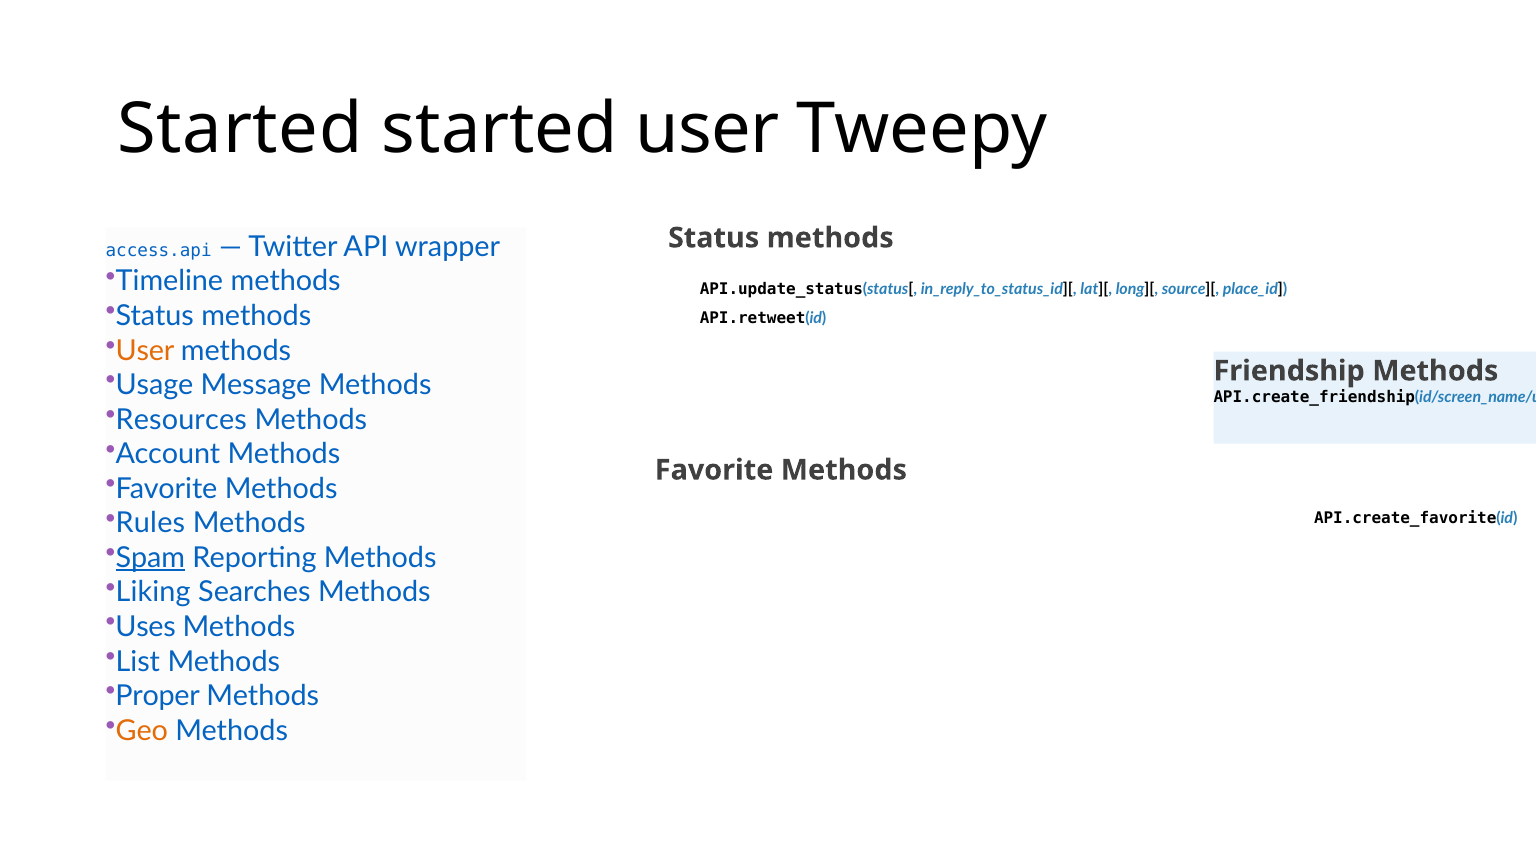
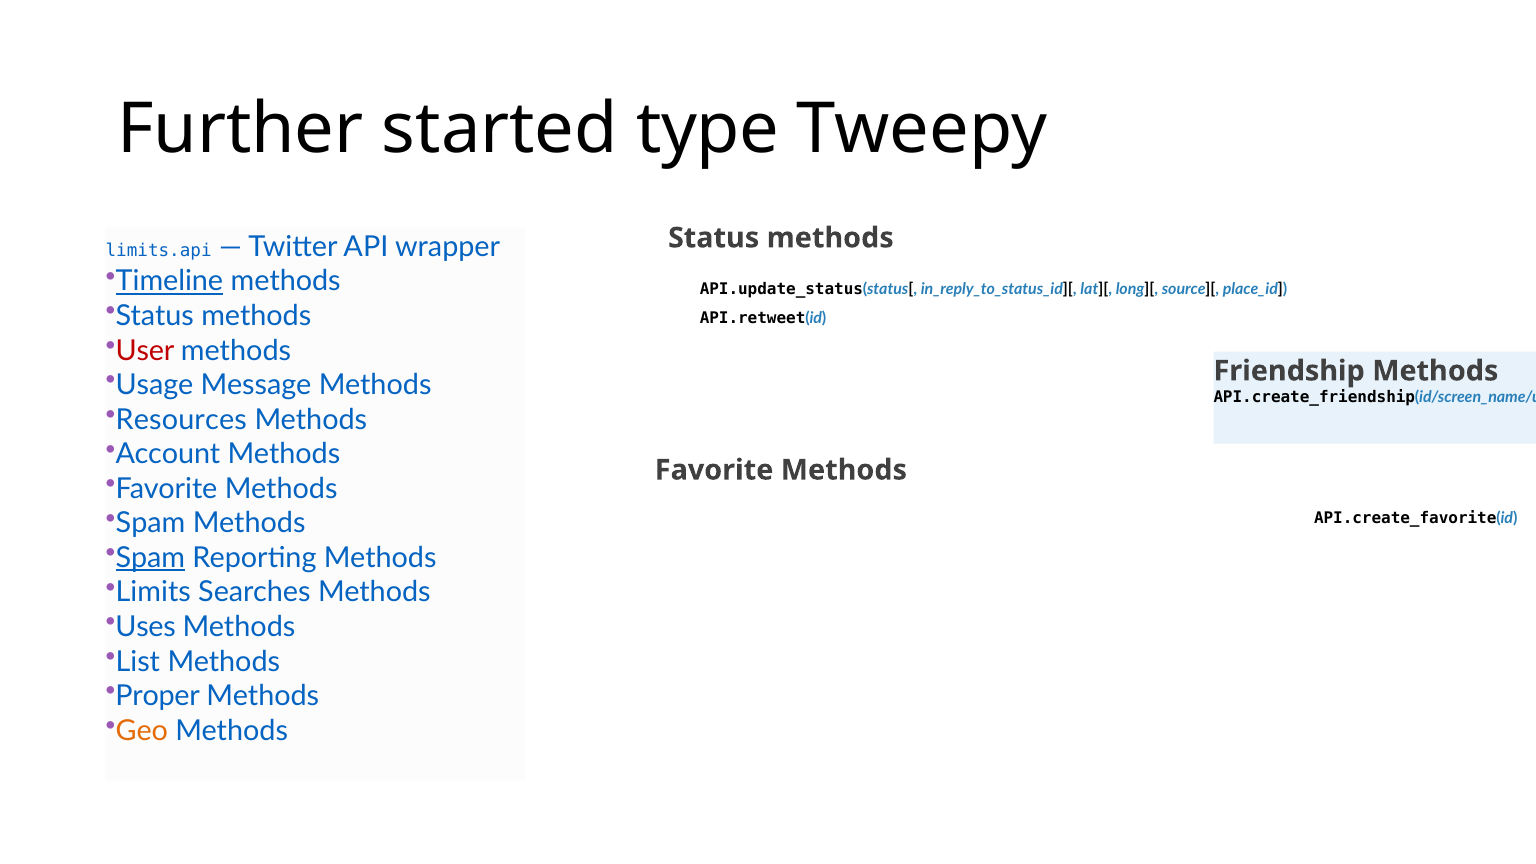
Started at (240, 129): Started -> Further
started user: user -> type
access.api: access.api -> limits.api
Timeline underline: none -> present
User at (145, 351) colour: orange -> red
Rules at (150, 523): Rules -> Spam
Liking: Liking -> Limits
